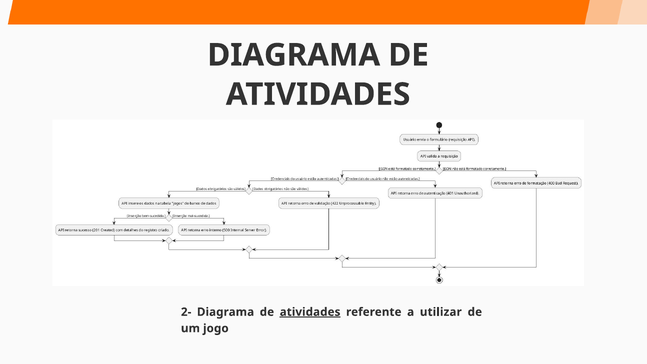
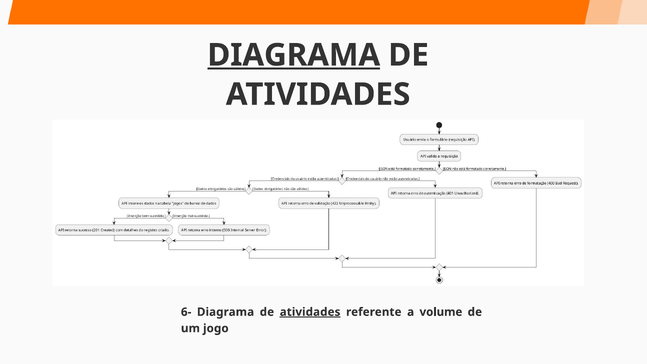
DIAGRAMA at (294, 55) underline: none -> present
2-: 2- -> 6-
utilizar: utilizar -> volume
